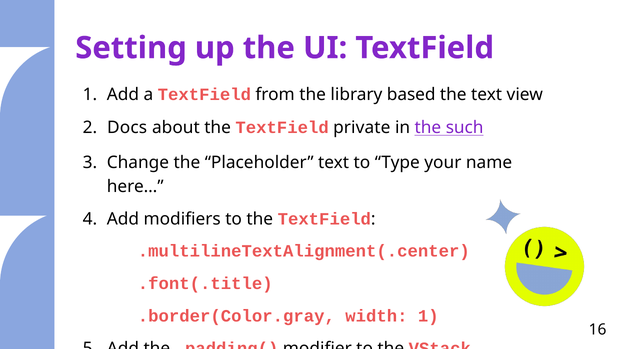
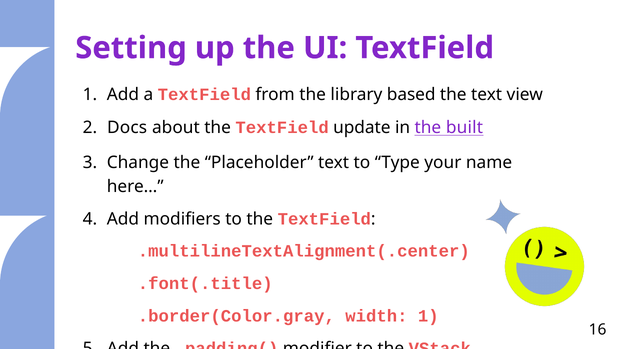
private: private -> update
such: such -> built
